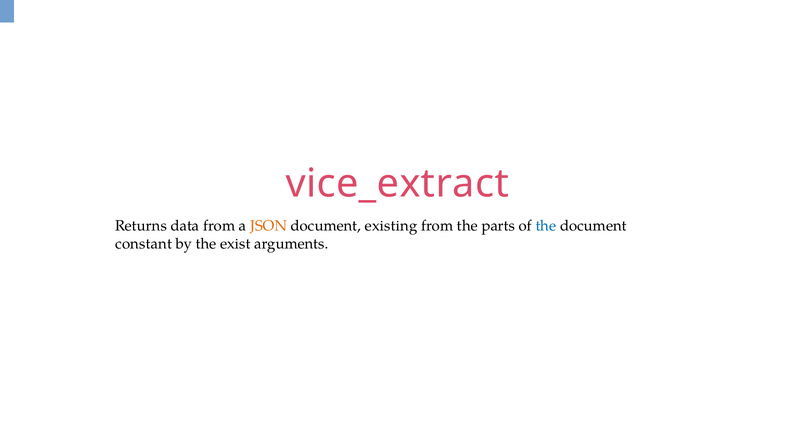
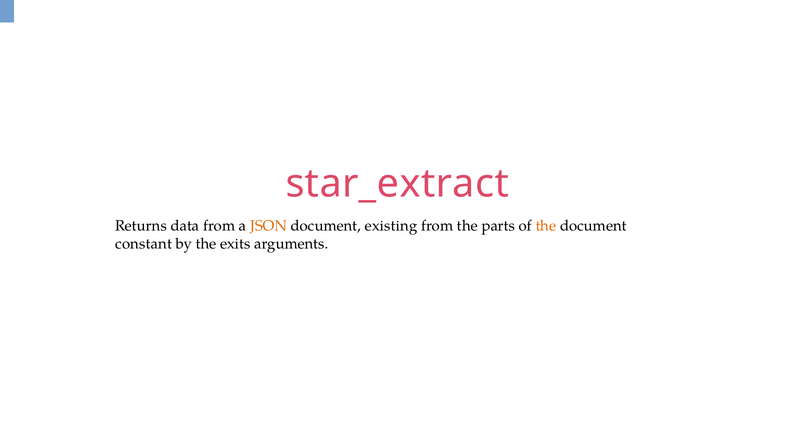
vice_extract: vice_extract -> star_extract
the at (546, 226) colour: blue -> orange
exist: exist -> exits
